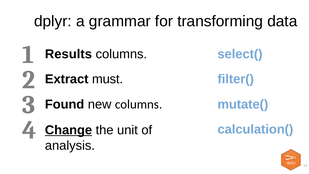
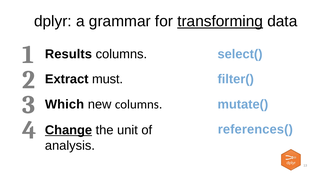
transforming underline: none -> present
Found: Found -> Which
calculation(: calculation( -> references(
